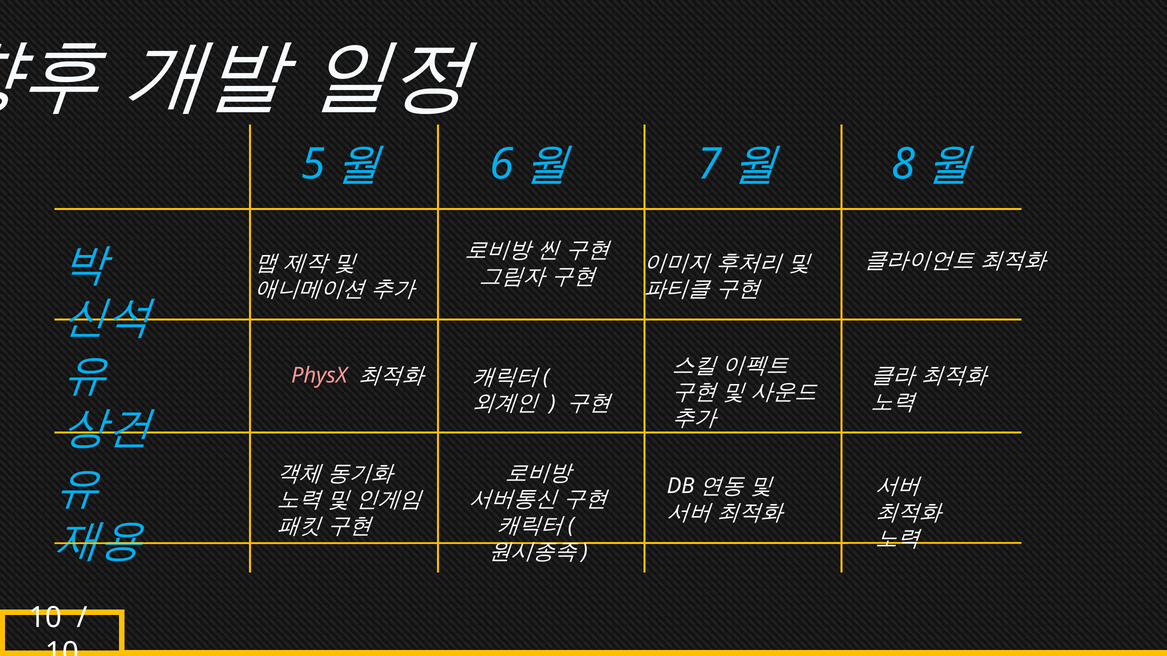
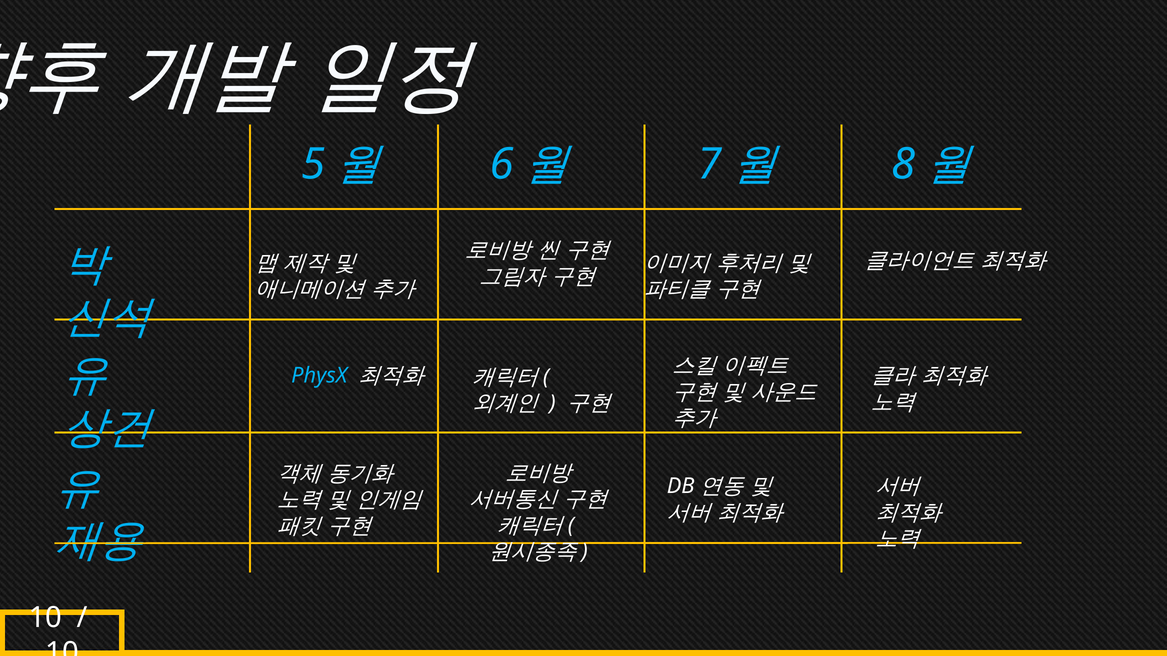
PhysX colour: pink -> light blue
